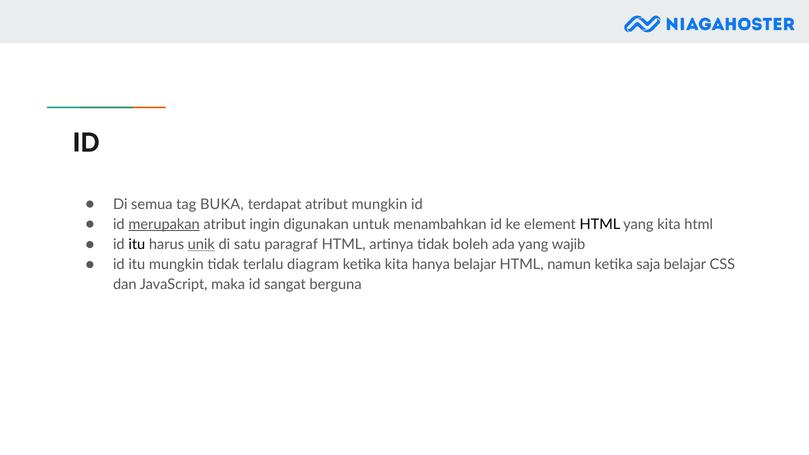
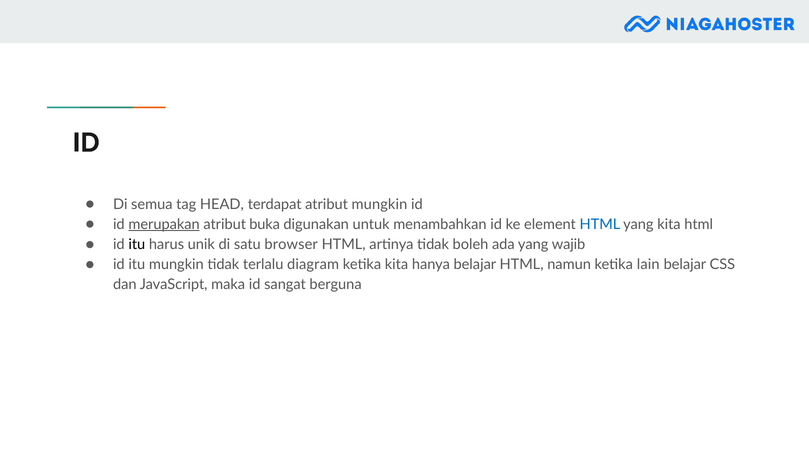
BUKA: BUKA -> HEAD
ingin: ingin -> buka
HTML at (600, 224) colour: black -> blue
unik underline: present -> none
paragraf: paragraf -> browser
saja: saja -> lain
